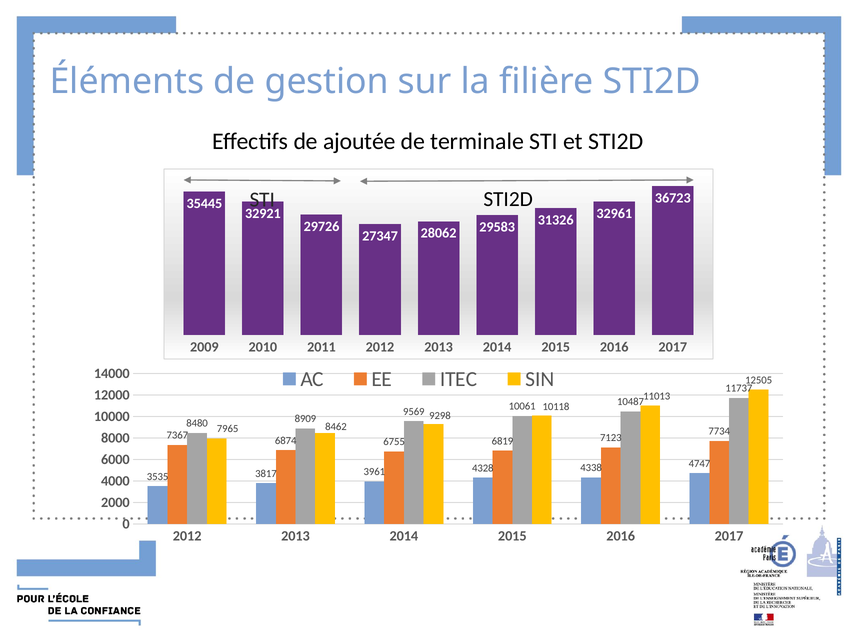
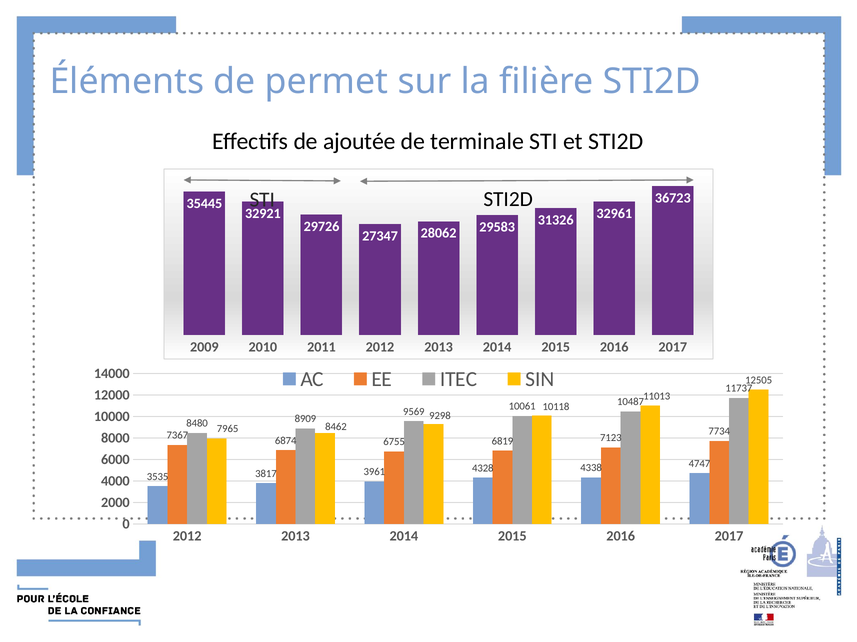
gestion: gestion -> permet
